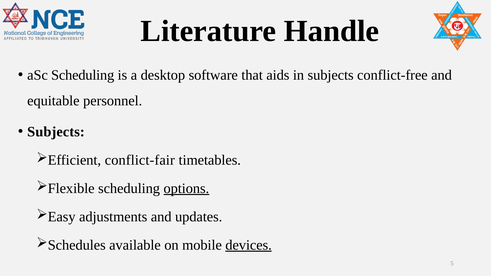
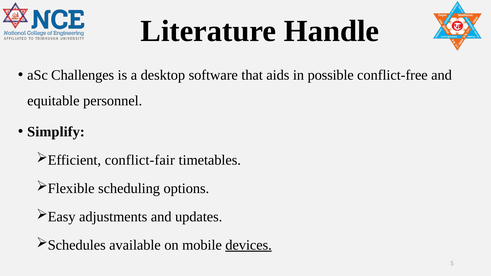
aSc Scheduling: Scheduling -> Challenges
in subjects: subjects -> possible
Subjects at (56, 132): Subjects -> Simplify
options underline: present -> none
